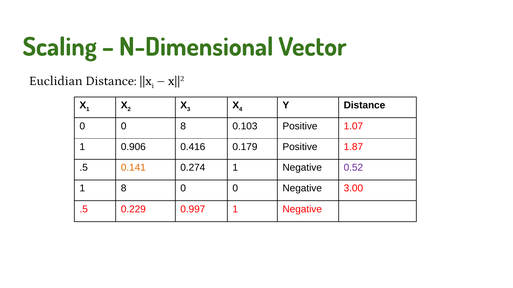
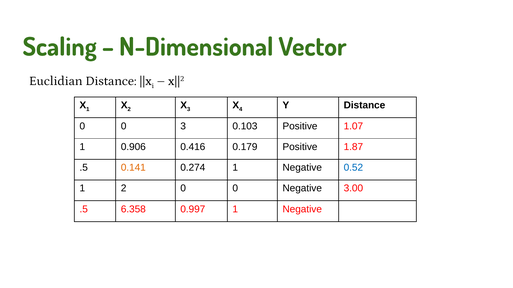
0 8: 8 -> 3
0.52 colour: purple -> blue
1 8: 8 -> 2
0.229: 0.229 -> 6.358
